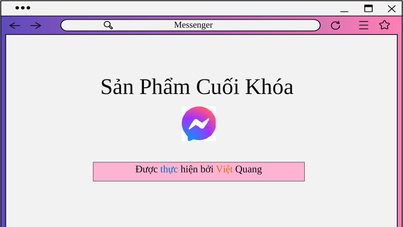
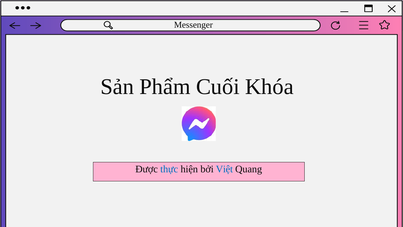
Việt colour: orange -> blue
